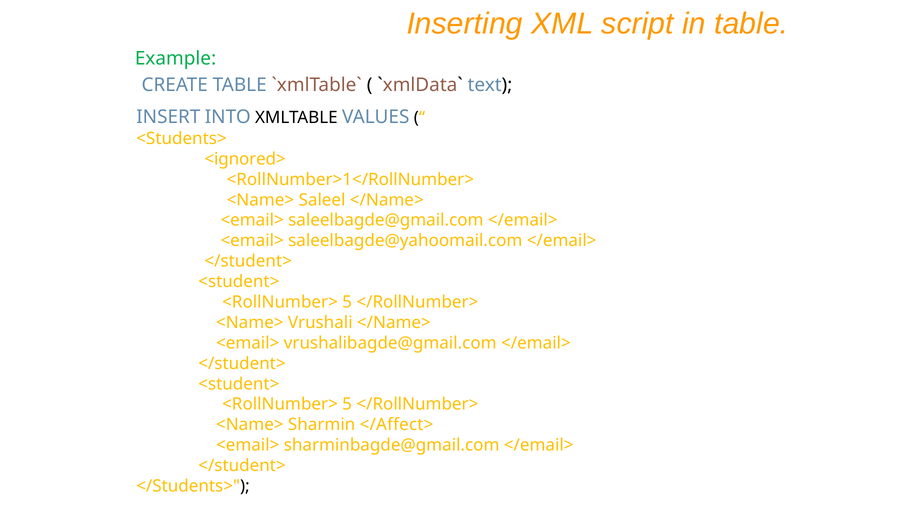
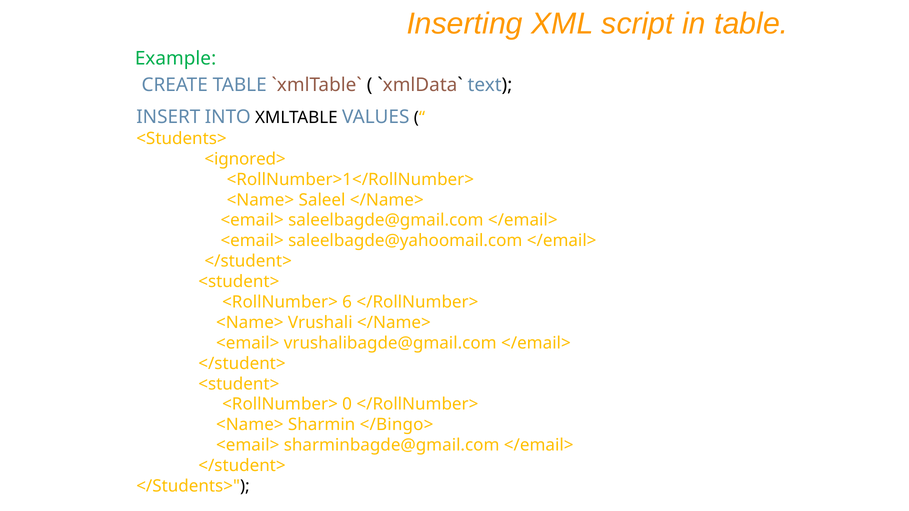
5 at (347, 302): 5 -> 6
5 at (347, 405): 5 -> 0
</Affect>: </Affect> -> </Bingo>
